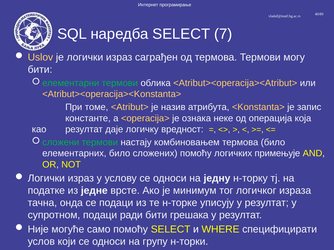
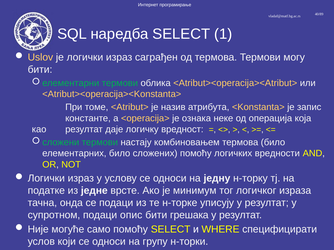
7: 7 -> 1
примењује: примењује -> вредности
ради: ради -> опис
